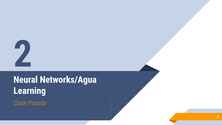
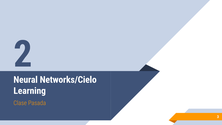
Networks/Agua: Networks/Agua -> Networks/Cielo
